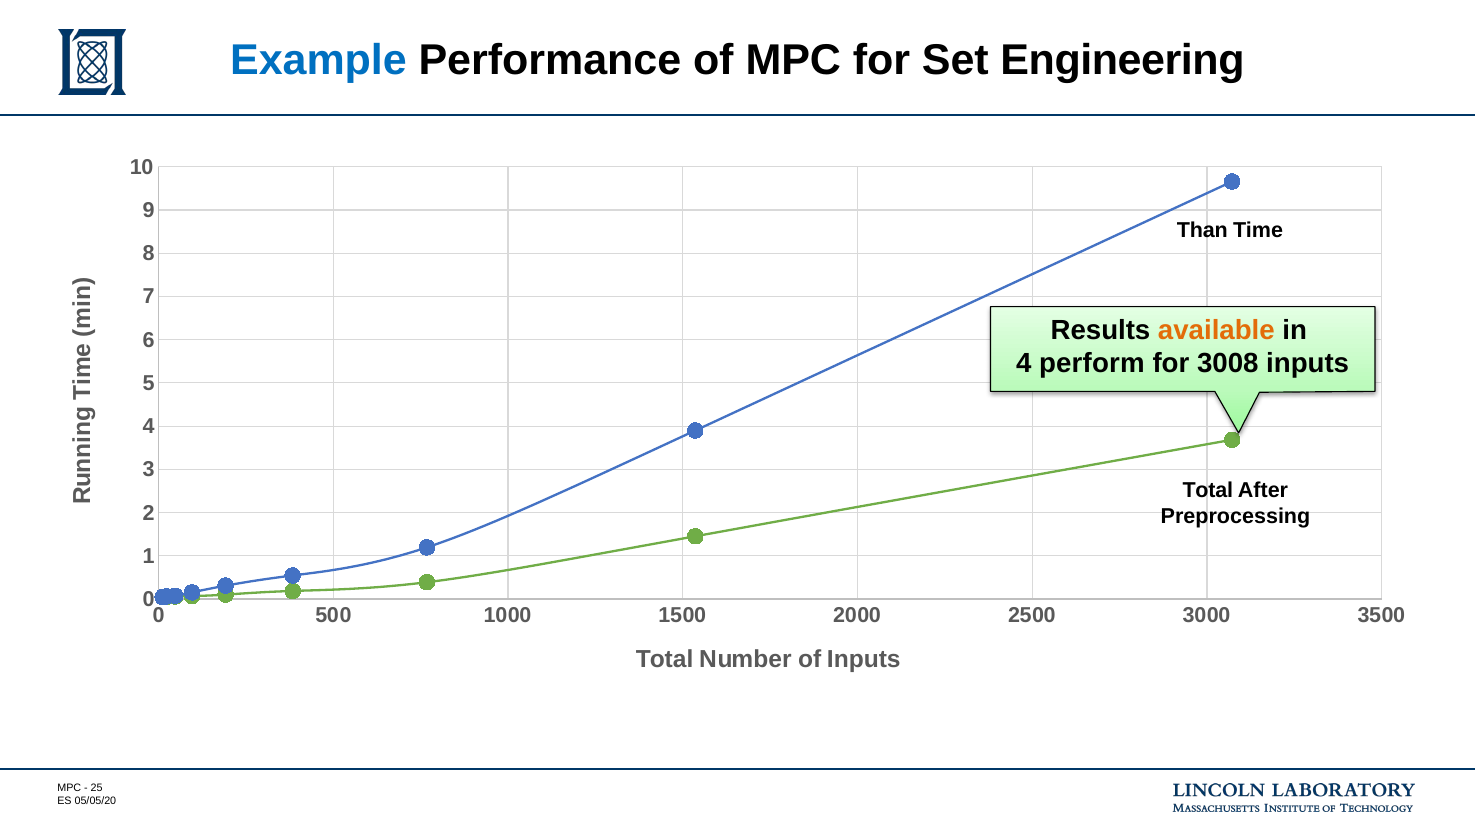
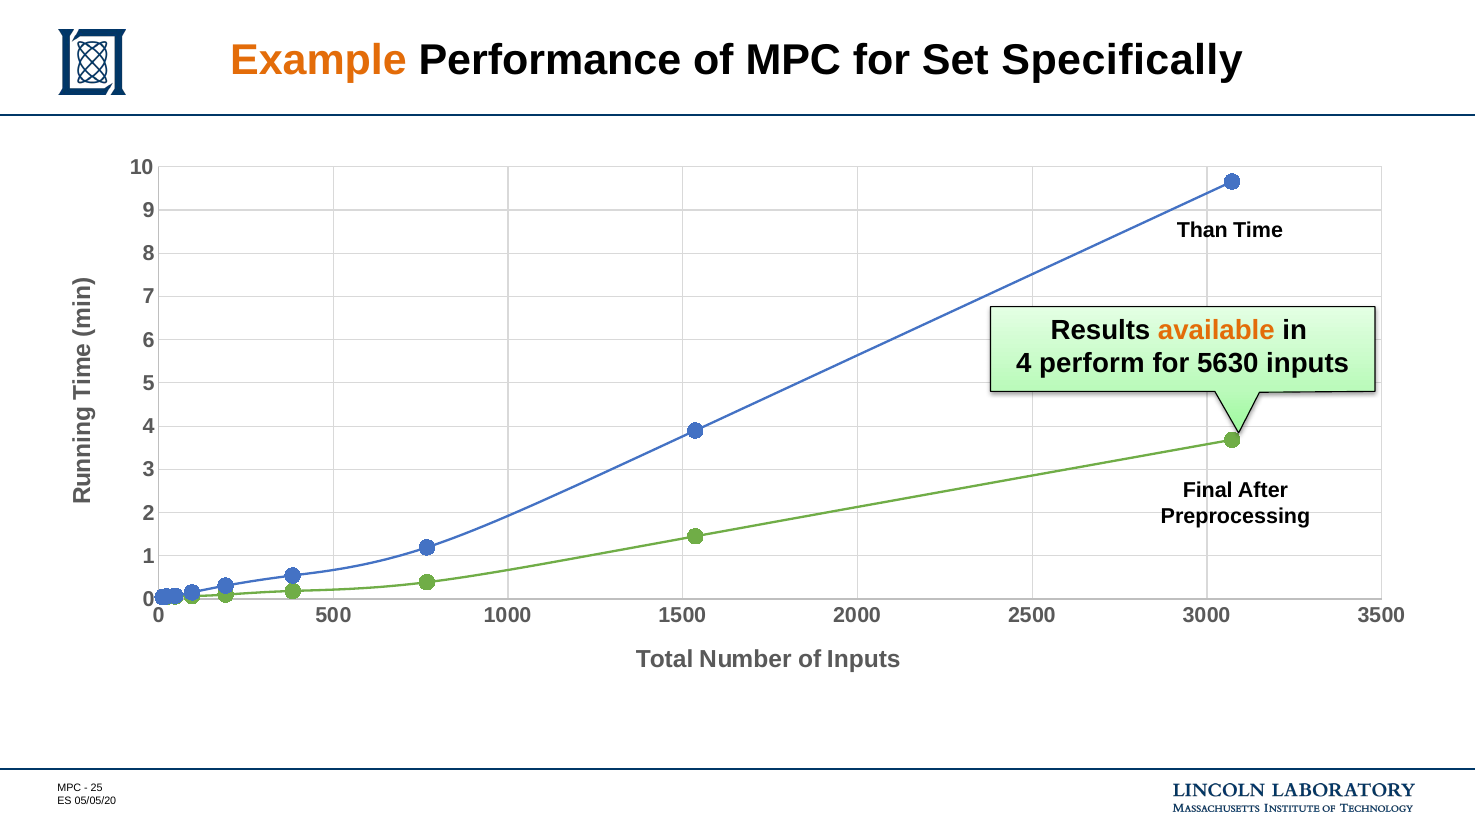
Example colour: blue -> orange
Engineering: Engineering -> Specifically
3008: 3008 -> 5630
Total at (1208, 491): Total -> Final
